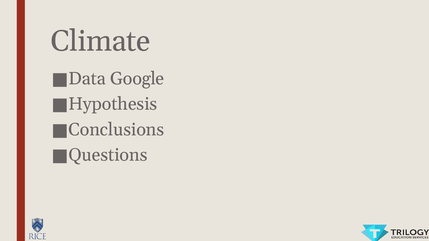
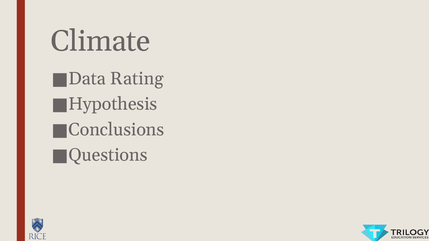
Google: Google -> Rating
